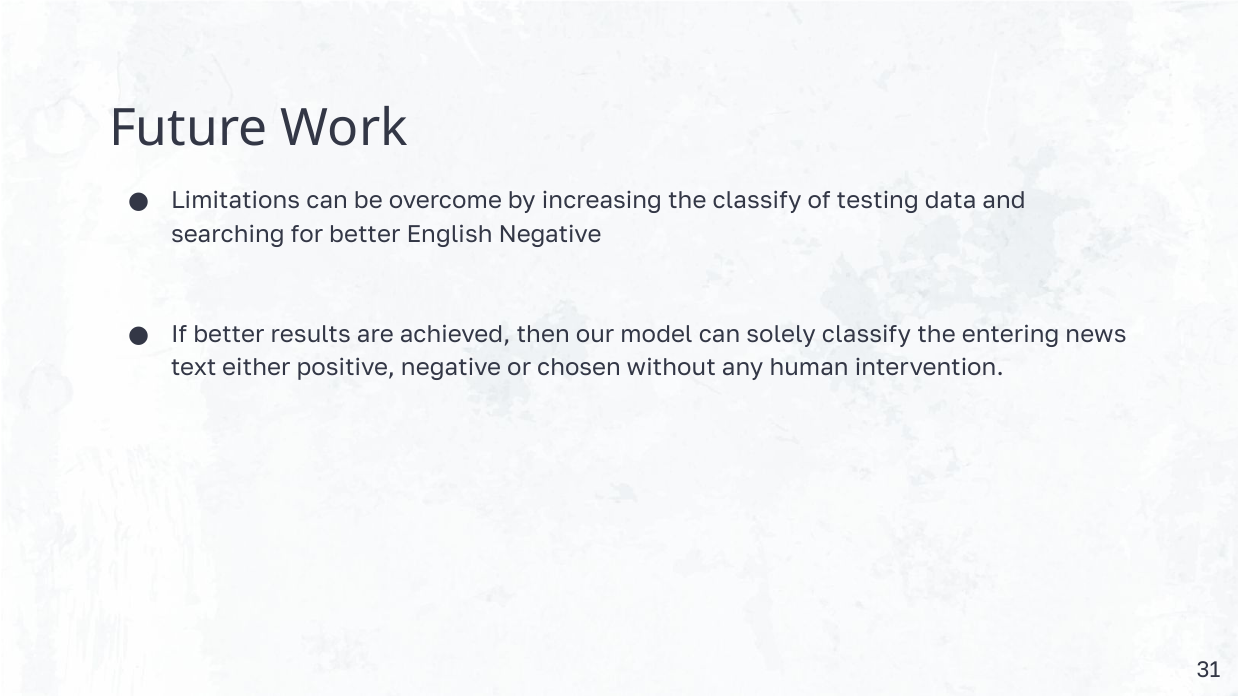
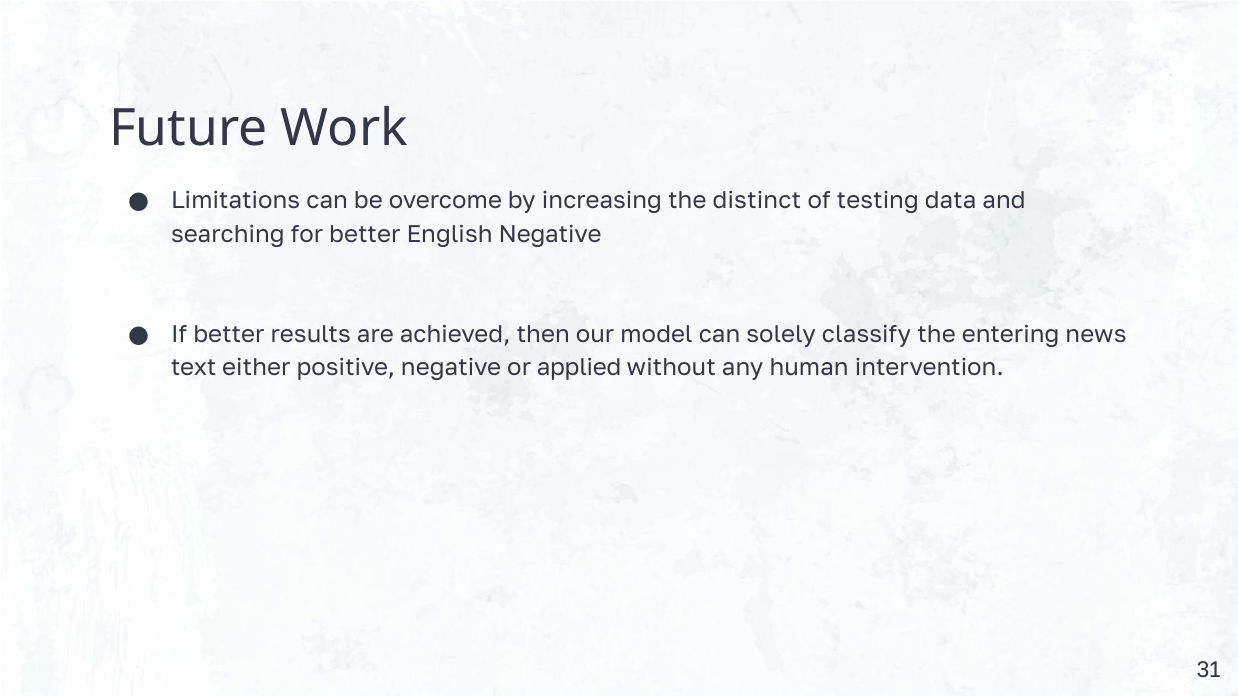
the classify: classify -> distinct
chosen: chosen -> applied
